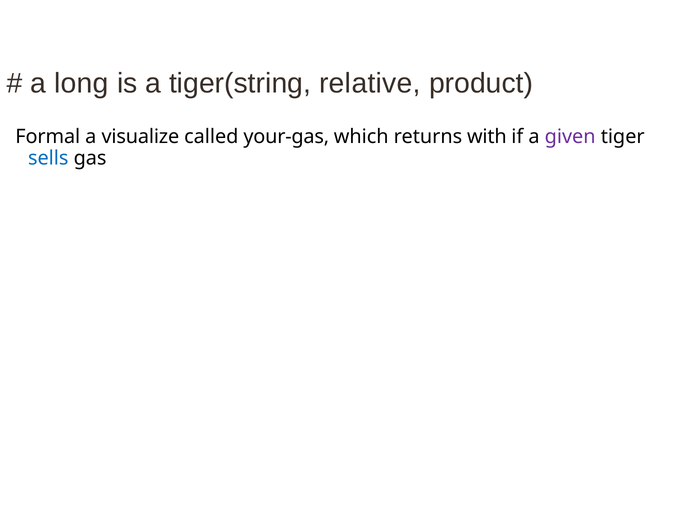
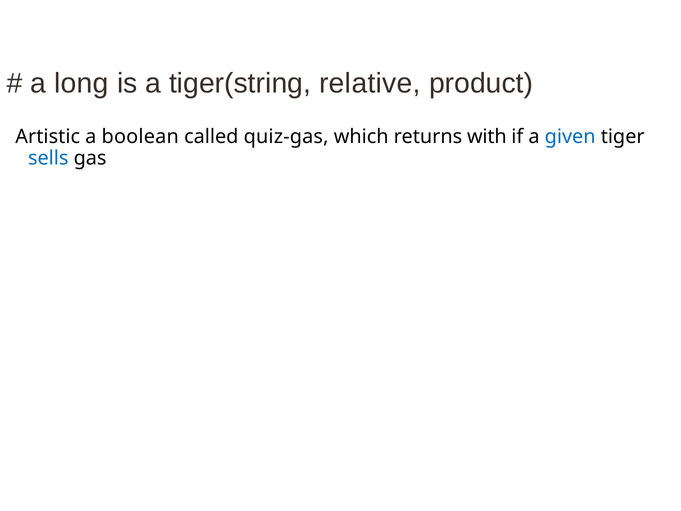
Formal: Formal -> Artistic
visualize: visualize -> boolean
your-gas: your-gas -> quiz-gas
given colour: purple -> blue
